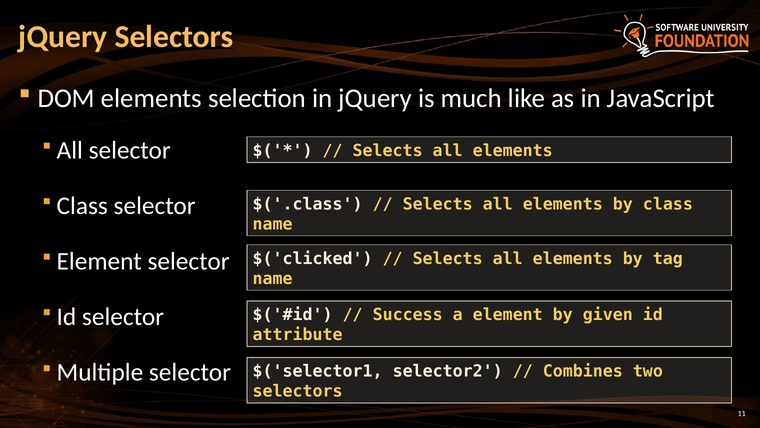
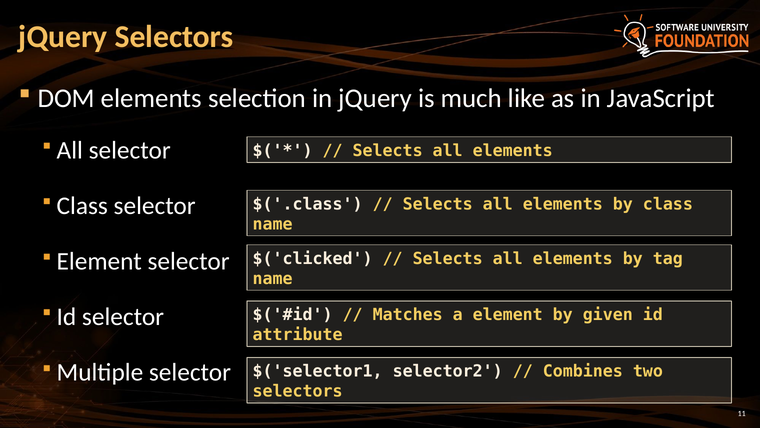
Success: Success -> Matches
